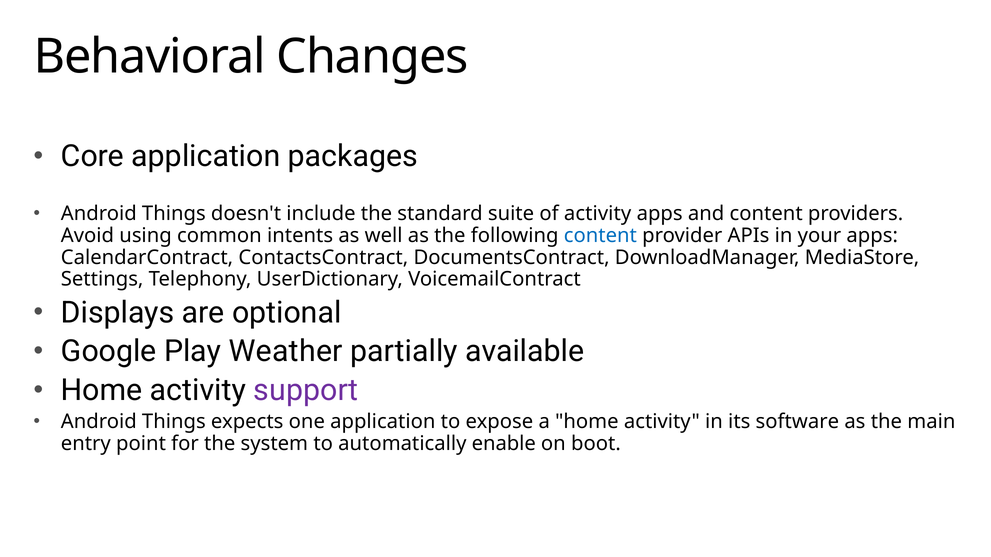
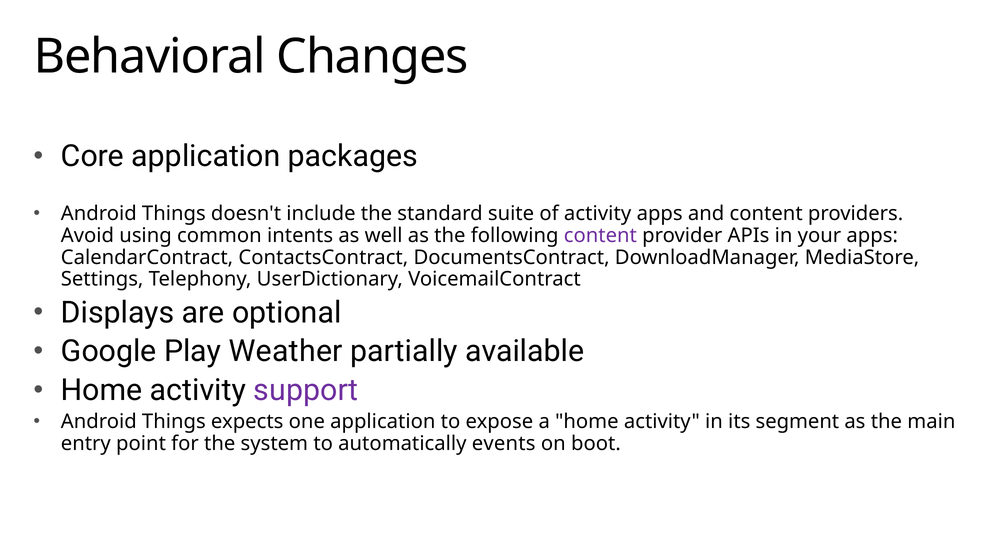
content at (600, 236) colour: blue -> purple
software: software -> segment
enable: enable -> events
